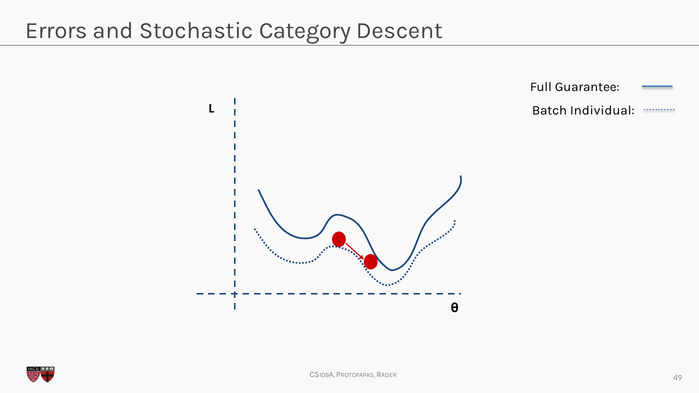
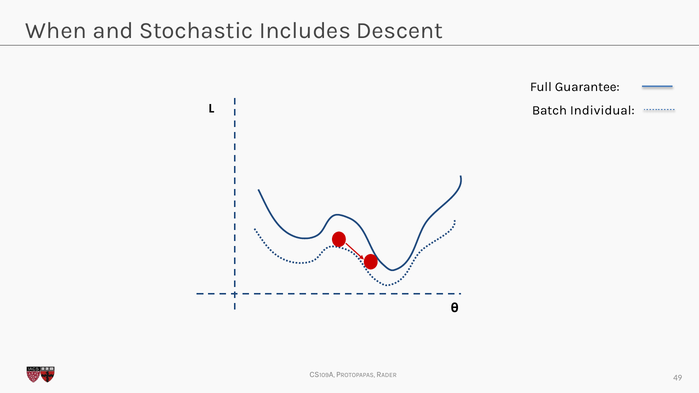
Errors: Errors -> When
Category: Category -> Includes
